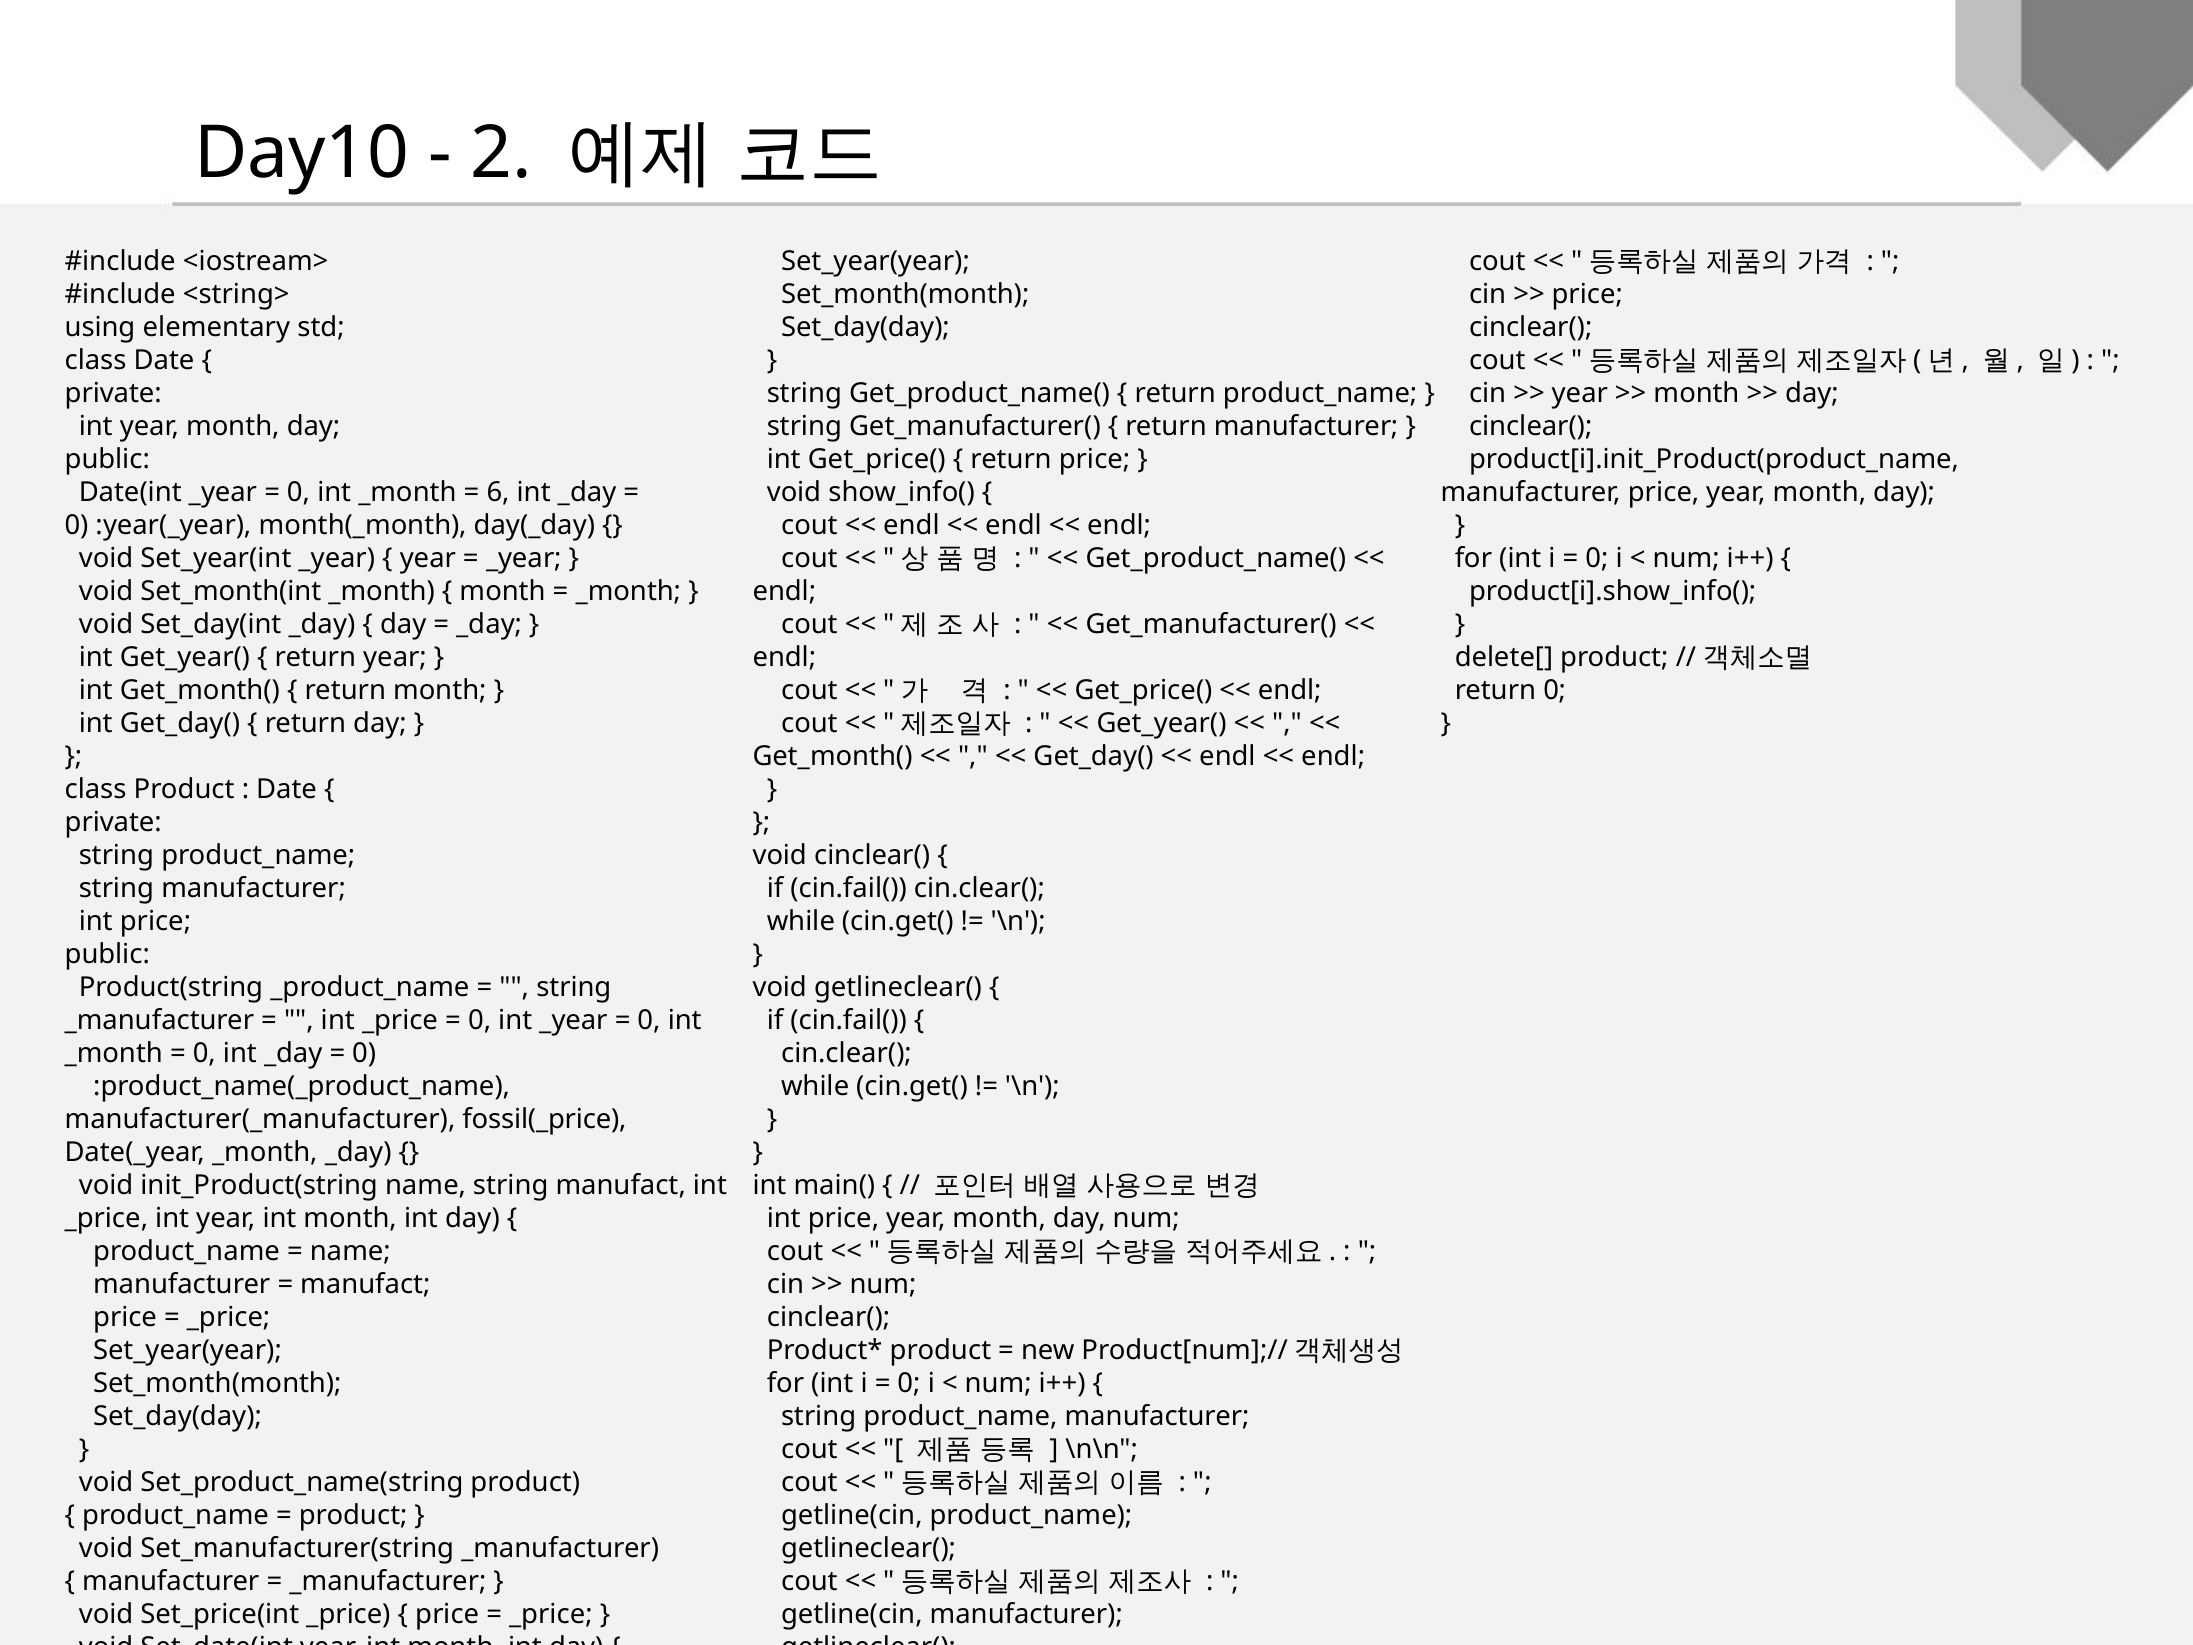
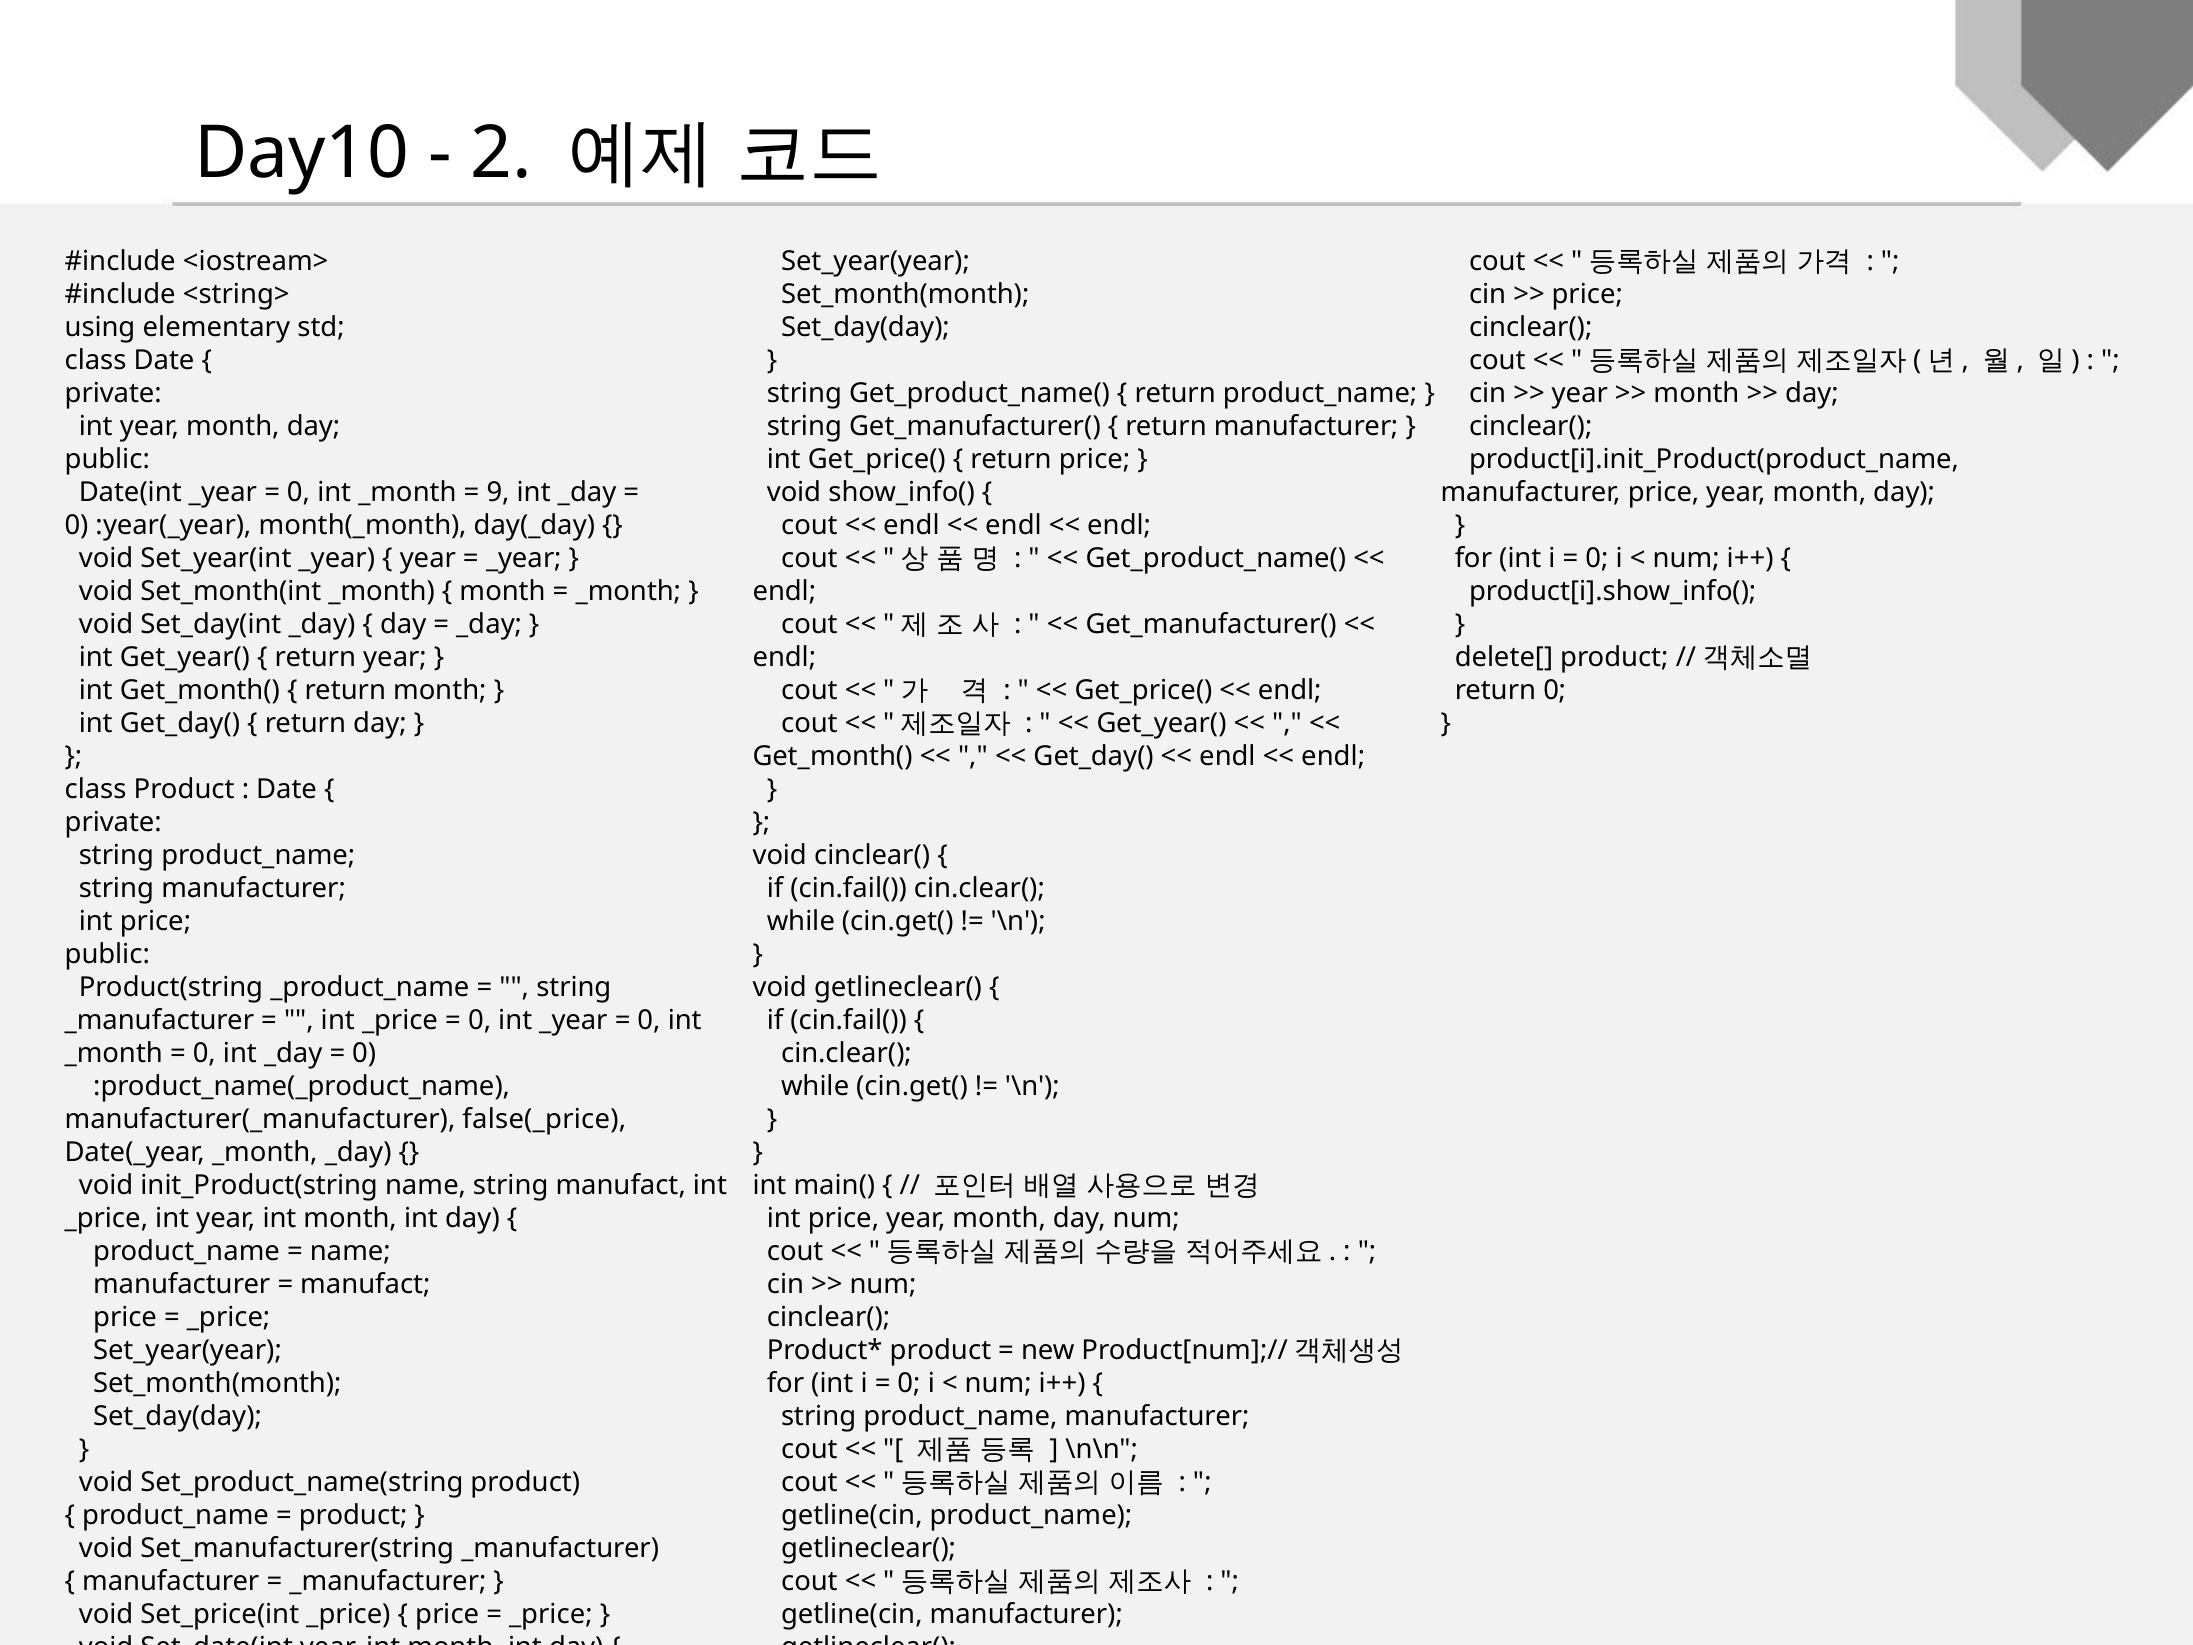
6: 6 -> 9
fossil(_price: fossil(_price -> false(_price
